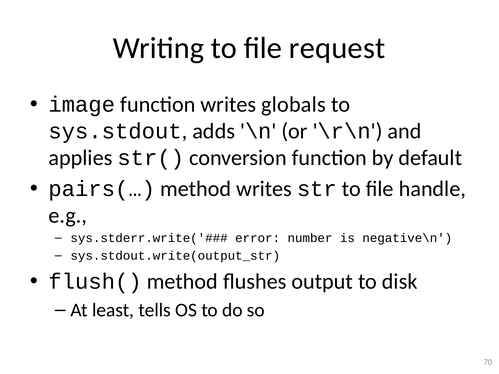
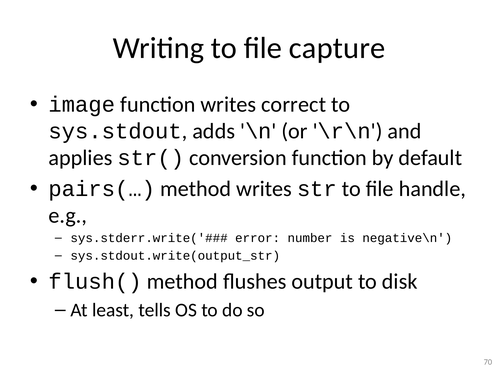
request: request -> capture
globals: globals -> correct
